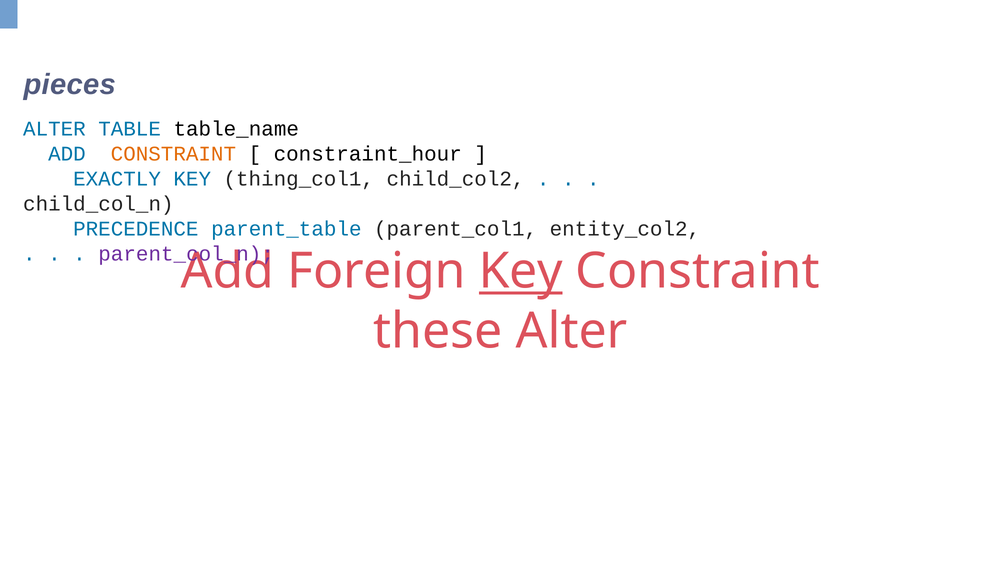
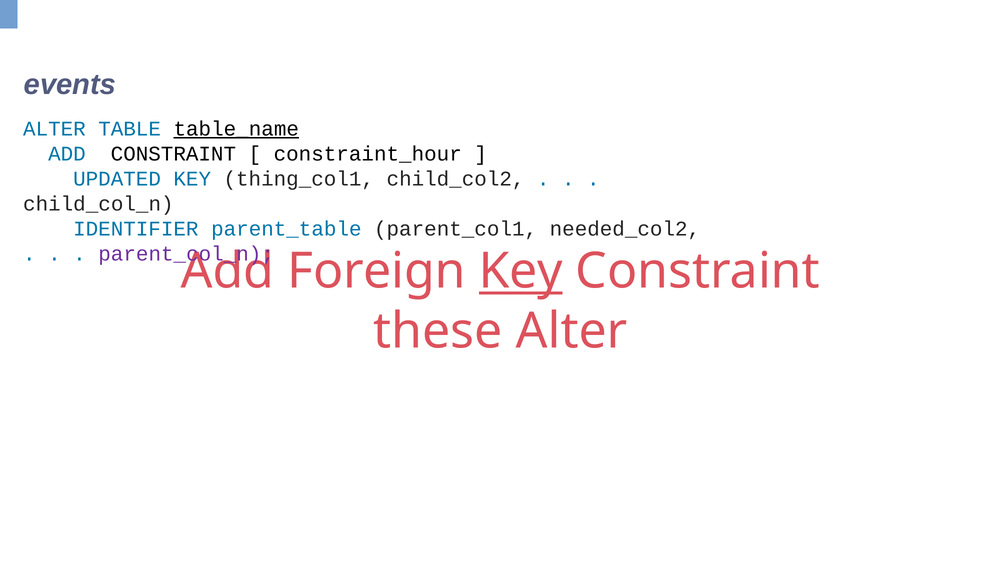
pieces: pieces -> events
table_name underline: none -> present
CONSTRAINT at (173, 154) colour: orange -> black
EXACTLY: EXACTLY -> UPDATED
PRECEDENCE: PRECEDENCE -> IDENTIFIER
entity_col2: entity_col2 -> needed_col2
